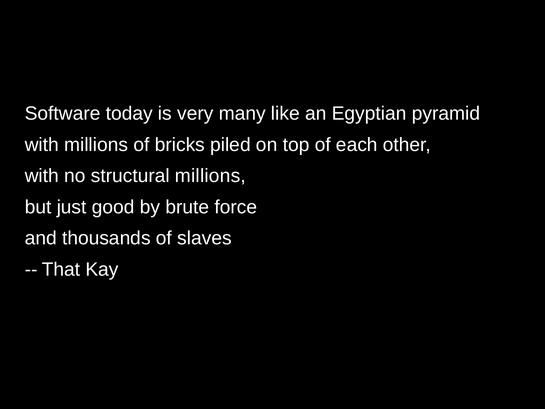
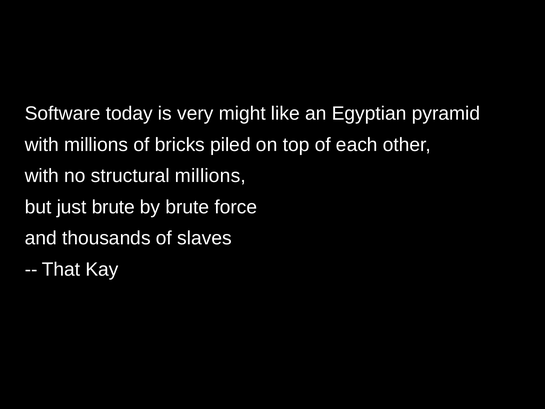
many: many -> might
just good: good -> brute
